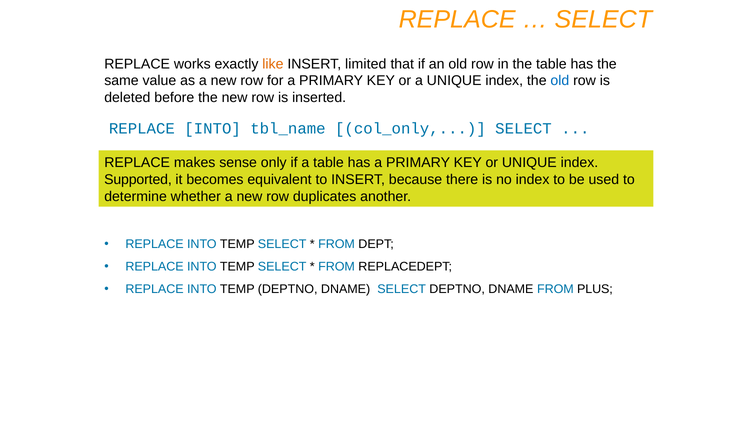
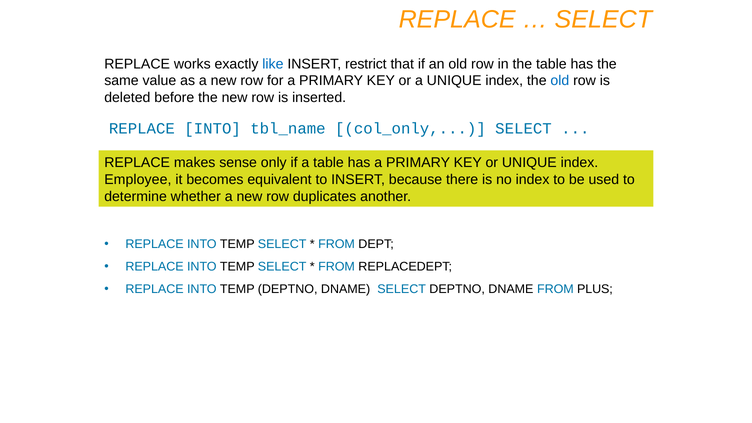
like colour: orange -> blue
limited: limited -> restrict
Supported: Supported -> Employee
